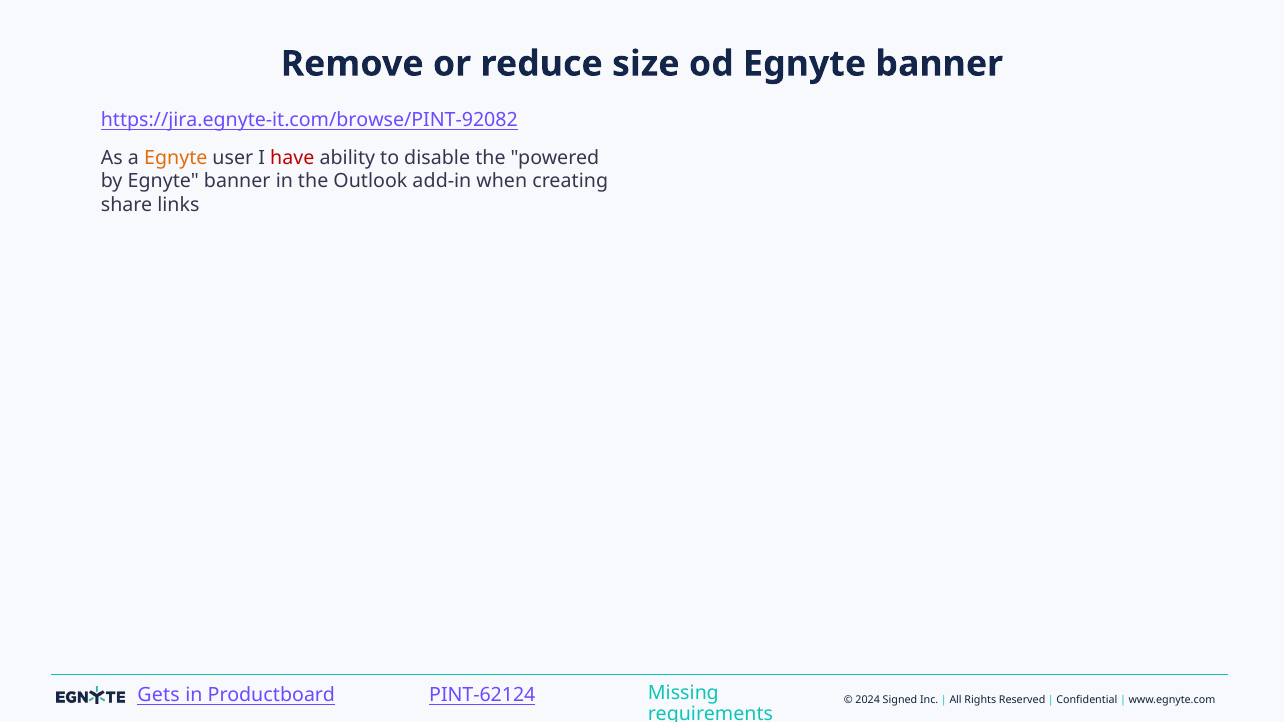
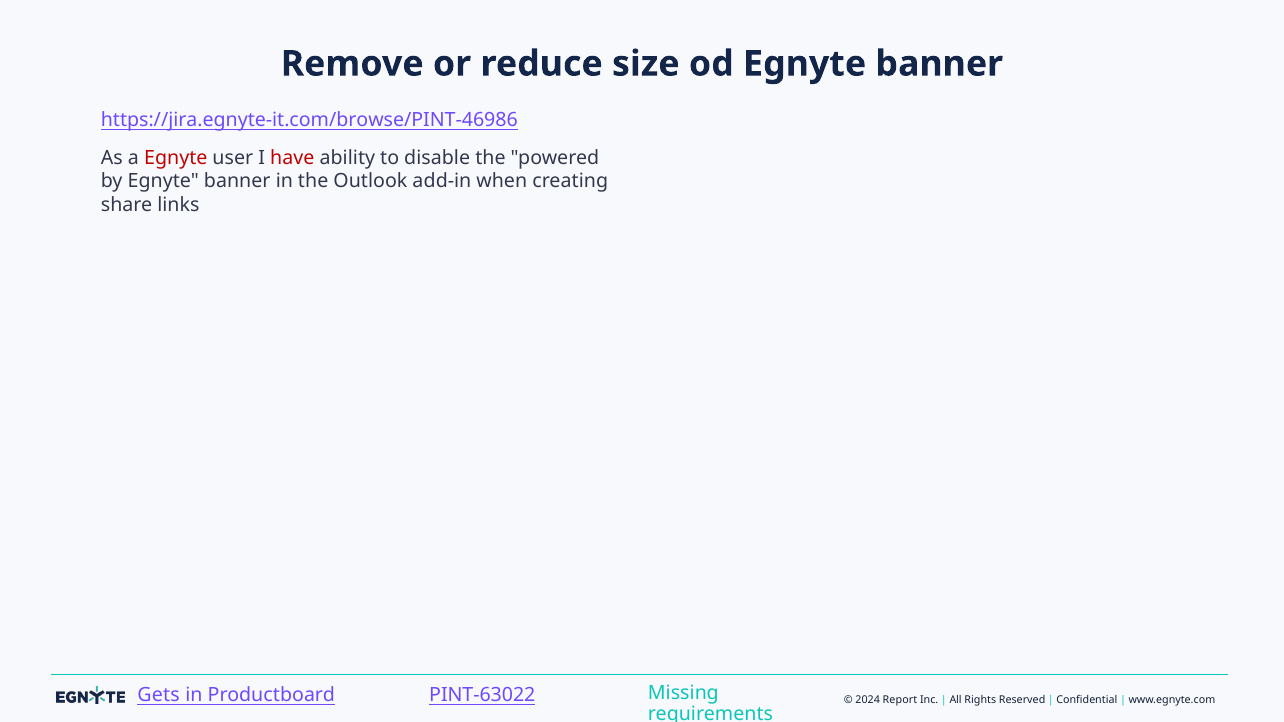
https://jira.egnyte-it.com/browse/PINT-92082: https://jira.egnyte-it.com/browse/PINT-92082 -> https://jira.egnyte-it.com/browse/PINT-46986
Egnyte at (176, 158) colour: orange -> red
PINT-62124: PINT-62124 -> PINT-63022
Signed: Signed -> Report
